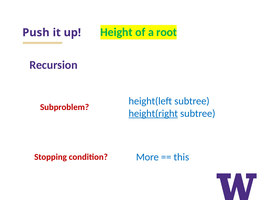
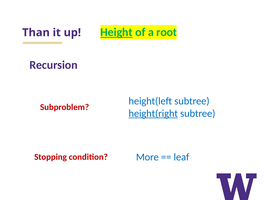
Push: Push -> Than
Height underline: none -> present
this: this -> leaf
